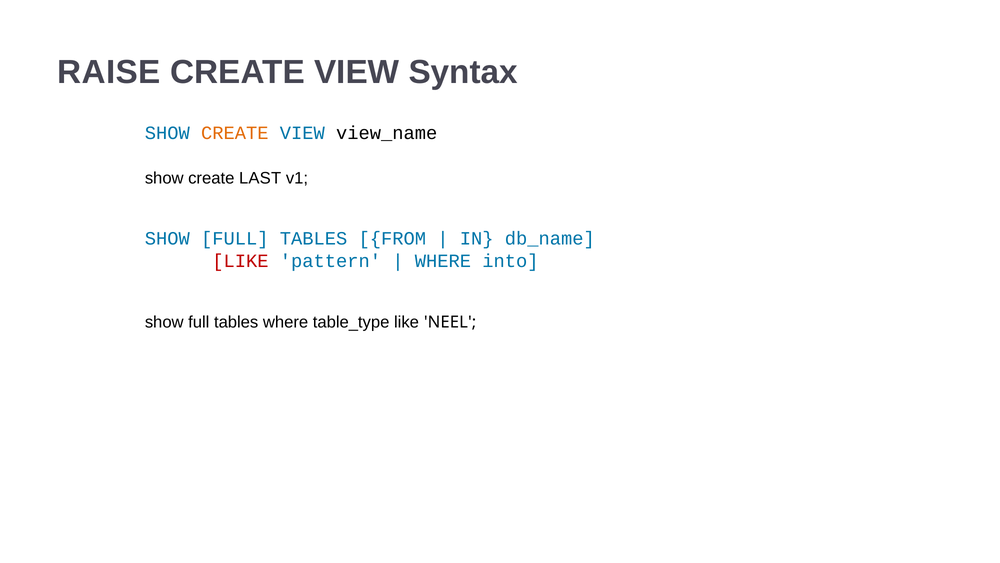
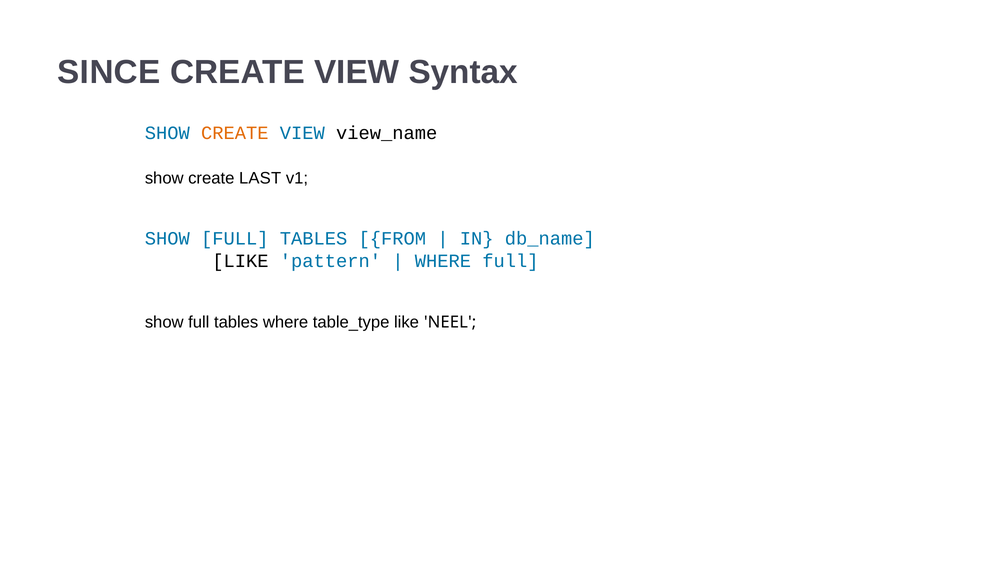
RAISE: RAISE -> SINCE
LIKE at (240, 261) colour: red -> black
WHERE into: into -> full
